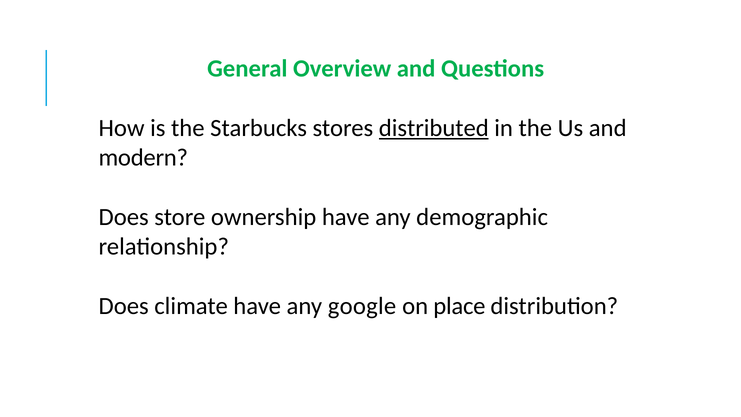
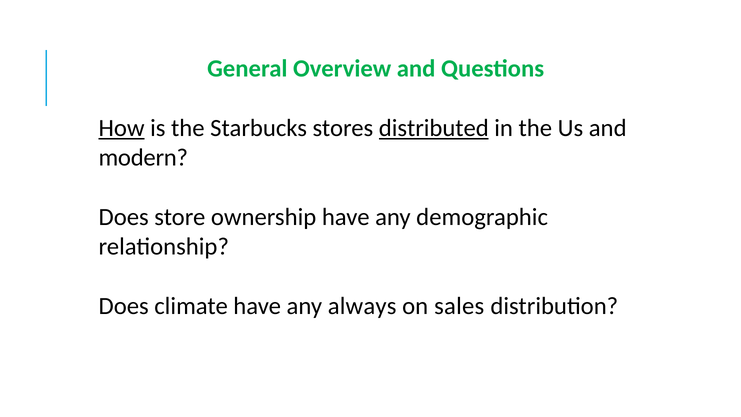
How underline: none -> present
google: google -> always
place: place -> sales
